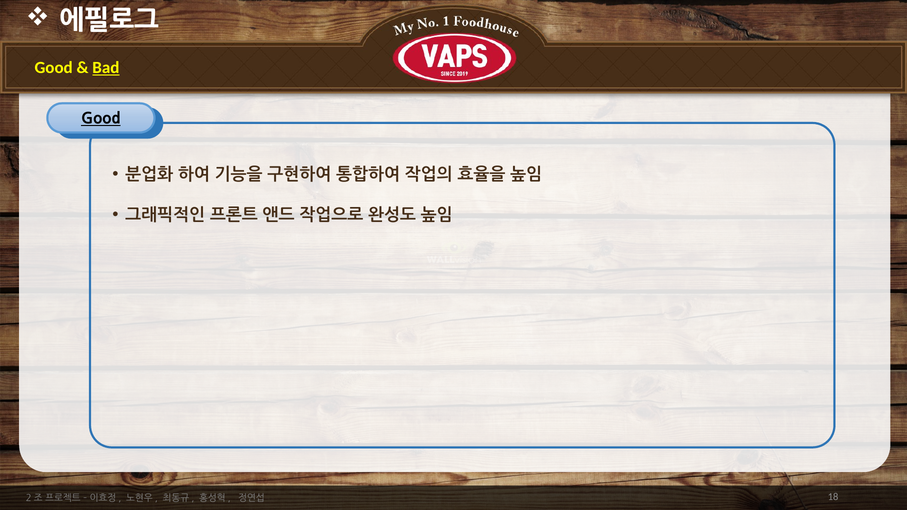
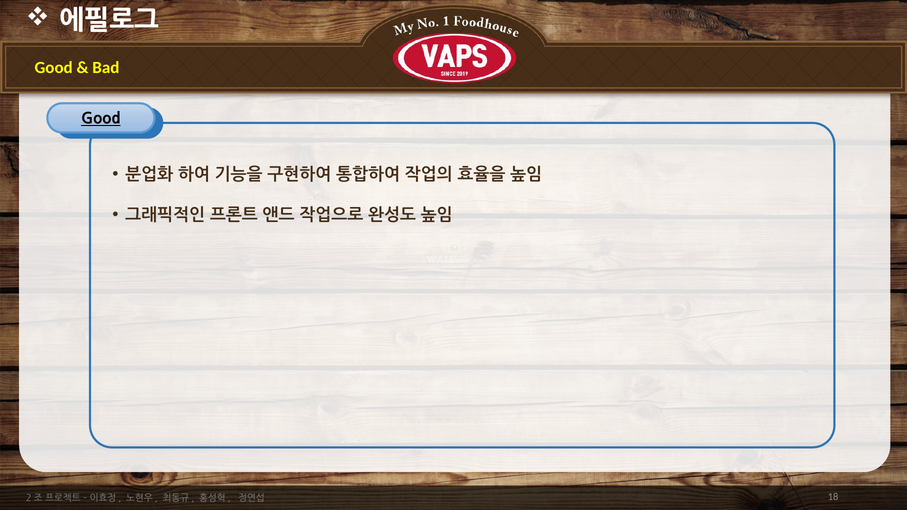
Bad underline: present -> none
